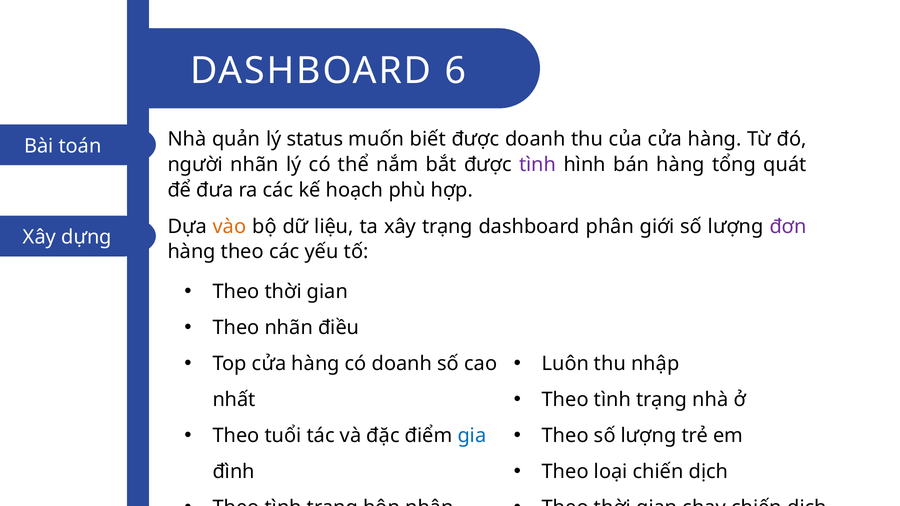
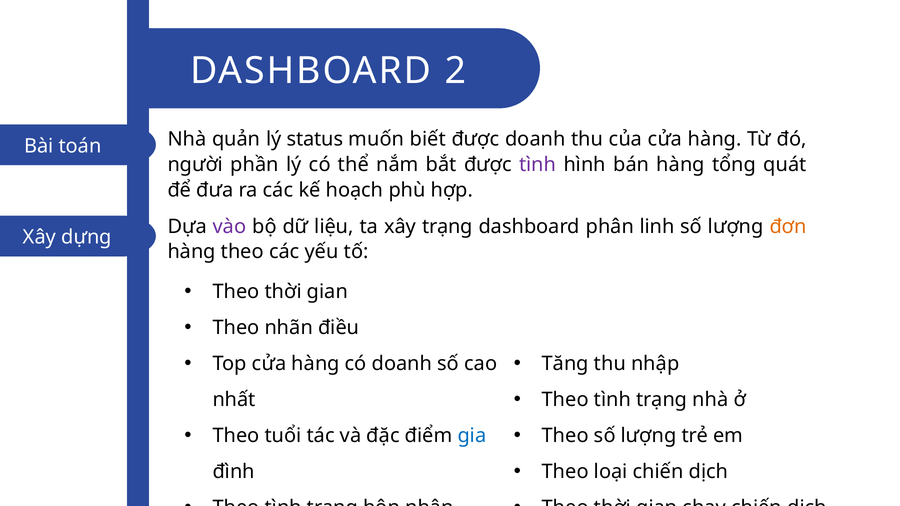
6: 6 -> 2
người nhãn: nhãn -> phần
vào colour: orange -> purple
giới: giới -> linh
đơn colour: purple -> orange
Luôn: Luôn -> Tăng
